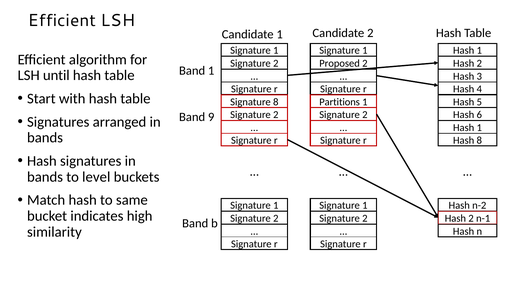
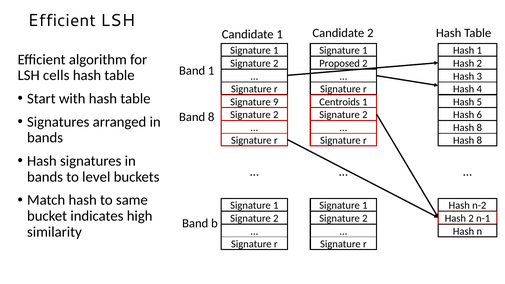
until: until -> cells
Signature 8: 8 -> 9
Partitions: Partitions -> Centroids
Band 9: 9 -> 8
1 at (479, 128): 1 -> 8
